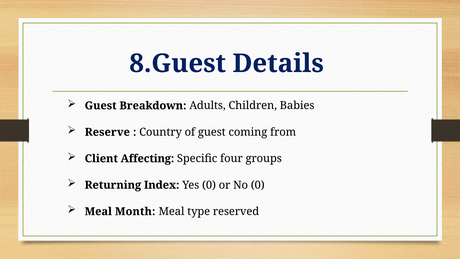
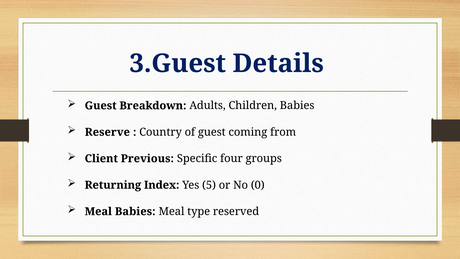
8.Guest: 8.Guest -> 3.Guest
Affecting: Affecting -> Previous
Yes 0: 0 -> 5
Meal Month: Month -> Babies
